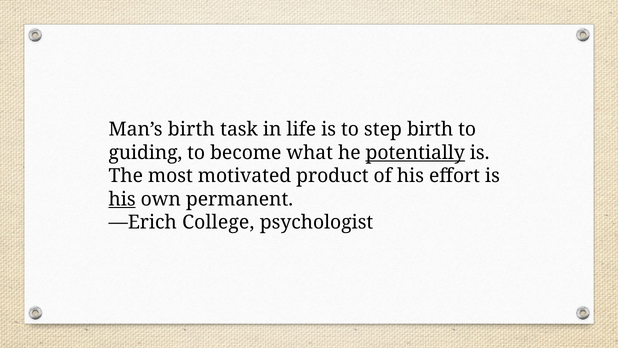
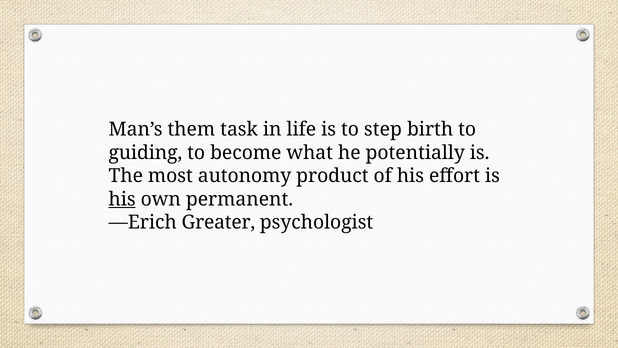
Man’s birth: birth -> them
potentially underline: present -> none
motivated: motivated -> autonomy
College: College -> Greater
